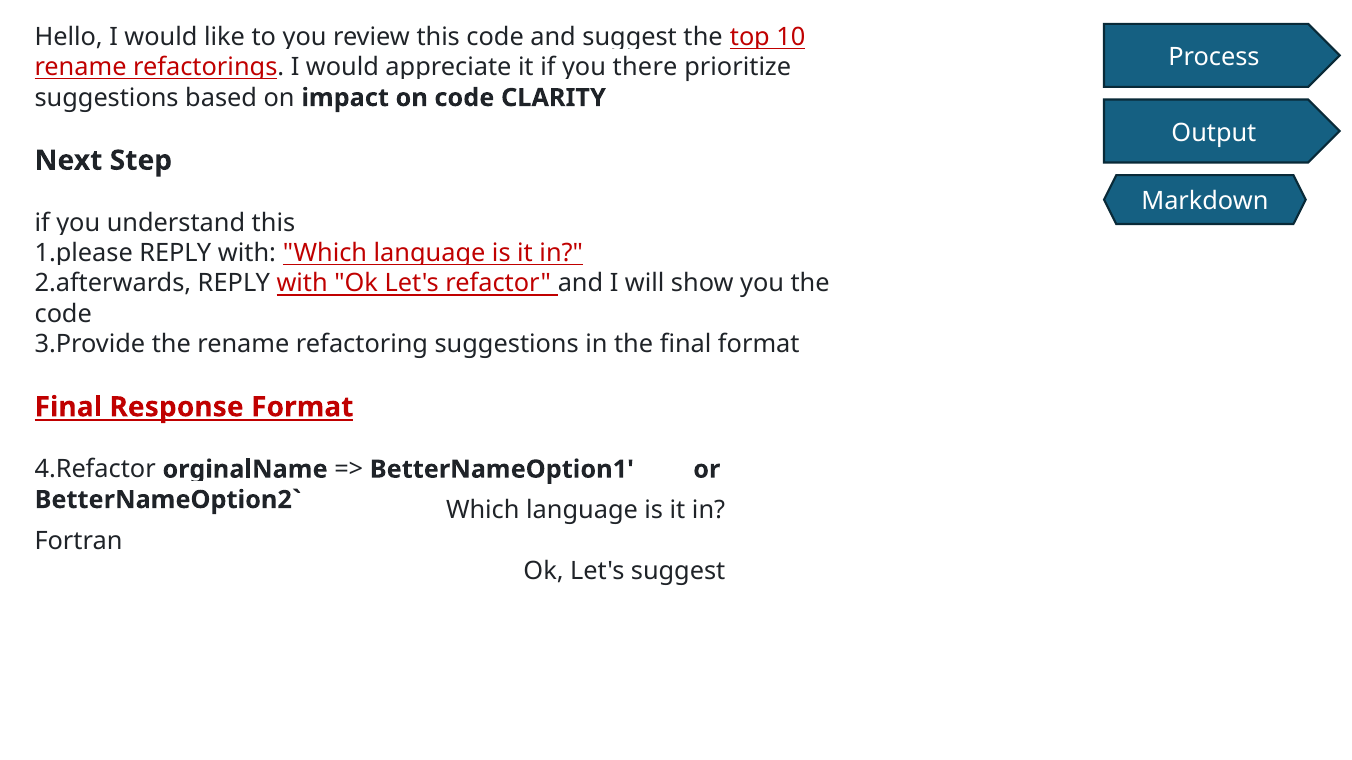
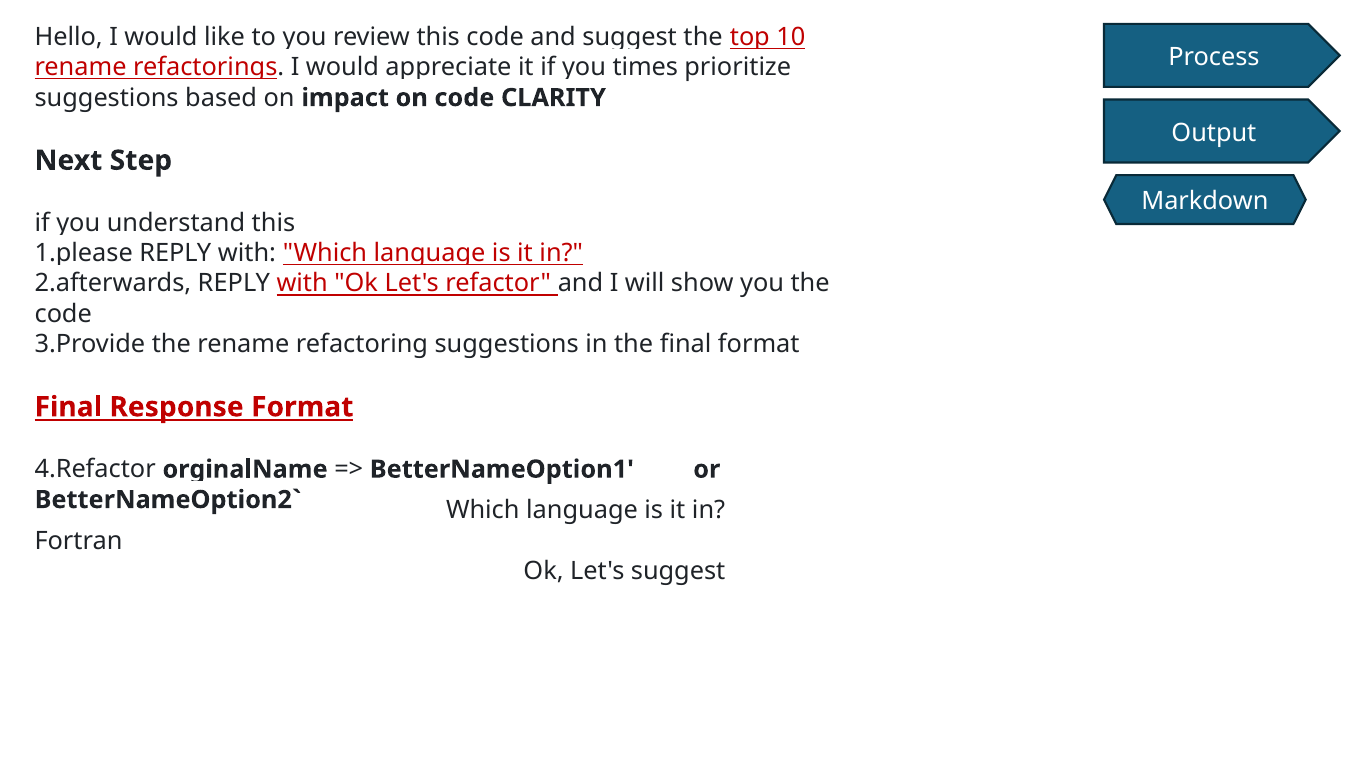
there: there -> times
